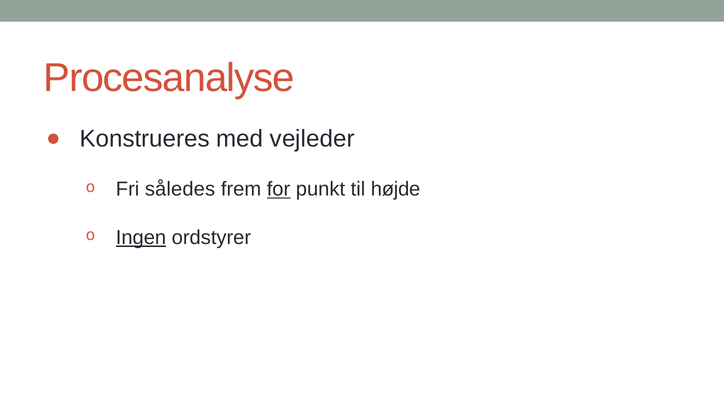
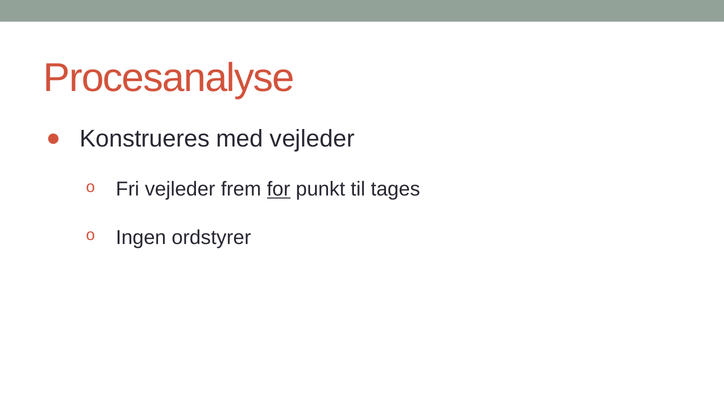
Fri således: således -> vejleder
højde: højde -> tages
Ingen underline: present -> none
